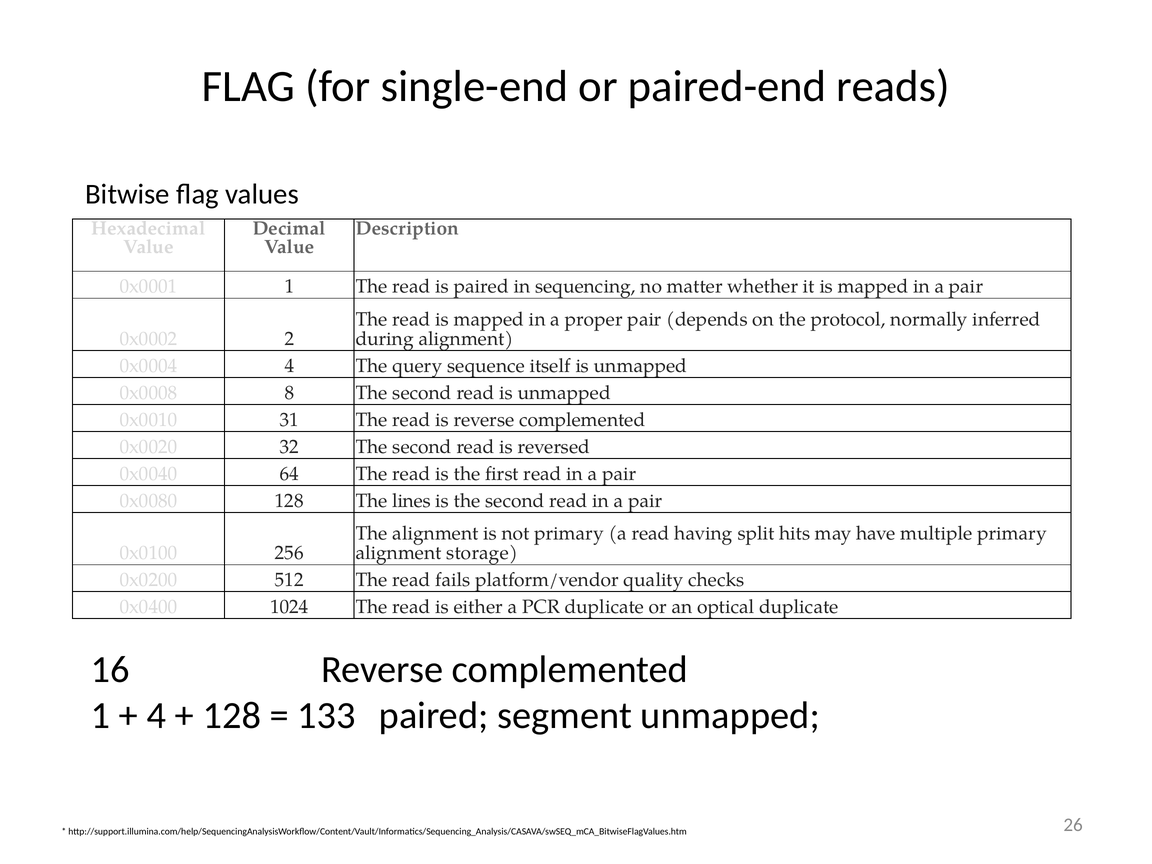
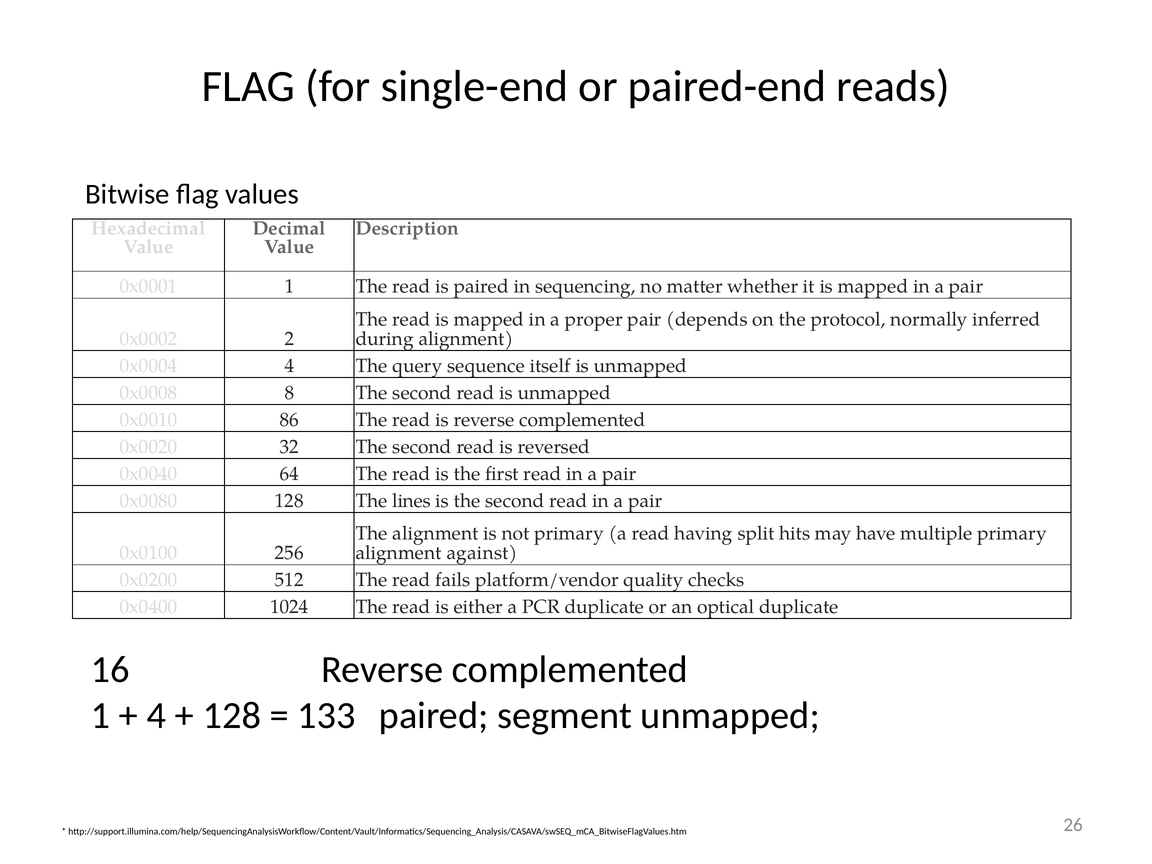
31: 31 -> 86
storage: storage -> against
